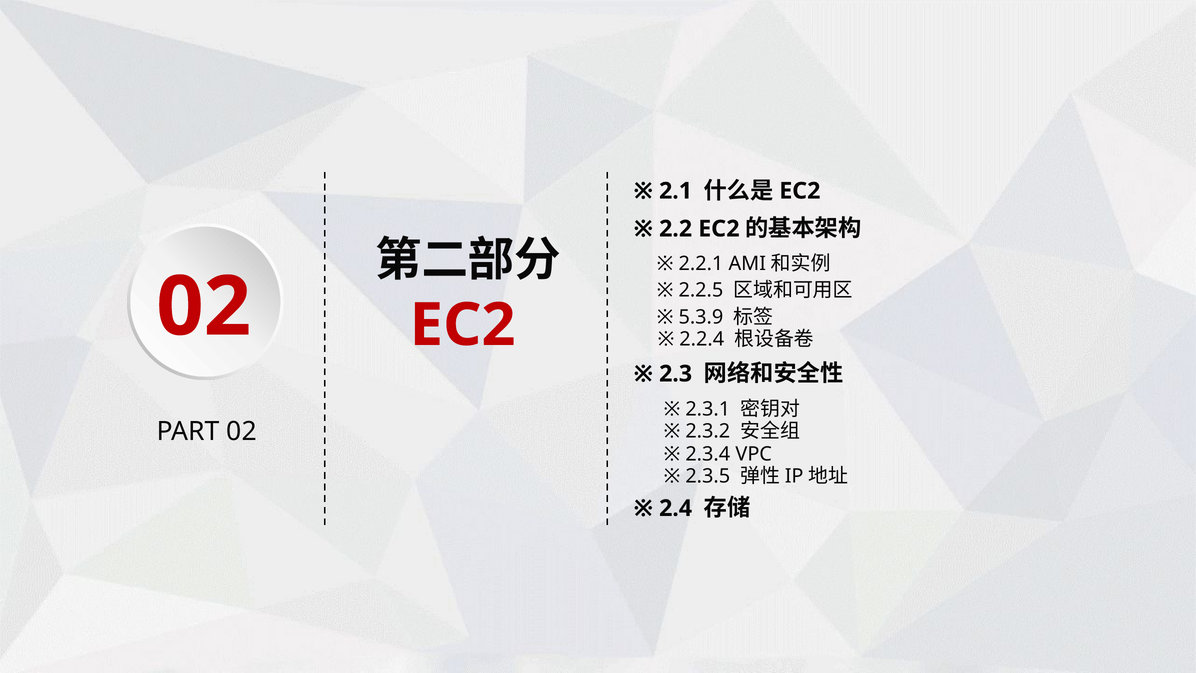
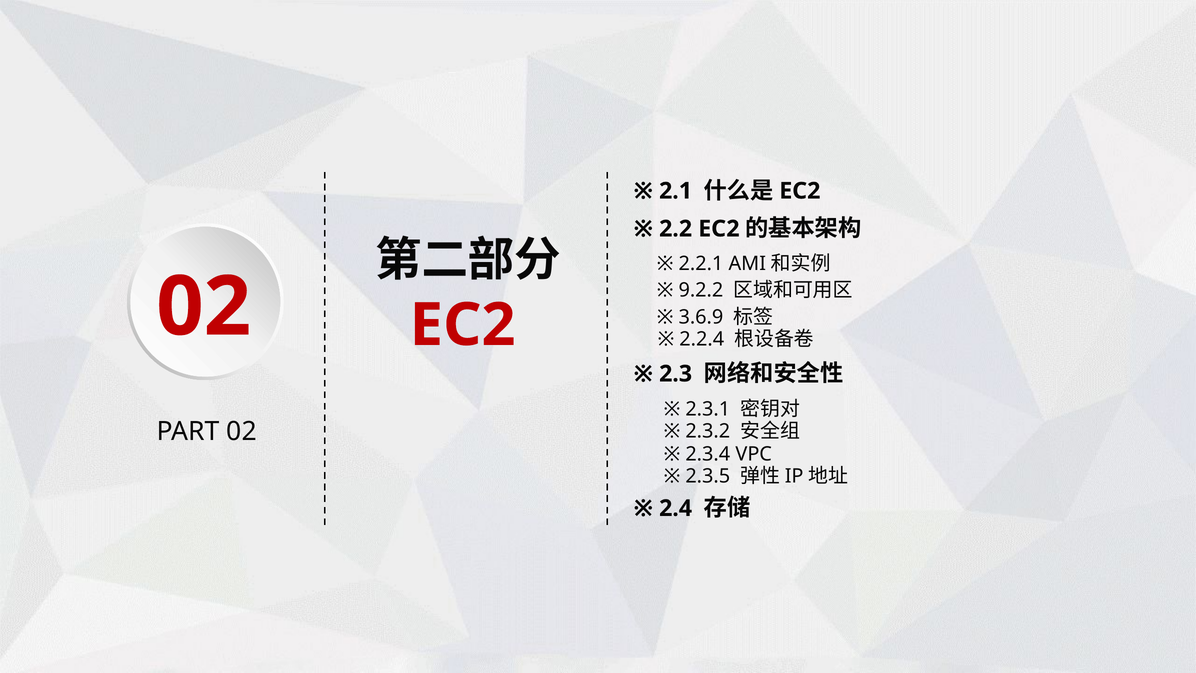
2.2.5: 2.2.5 -> 9.2.2
5.3.9: 5.3.9 -> 3.6.9
